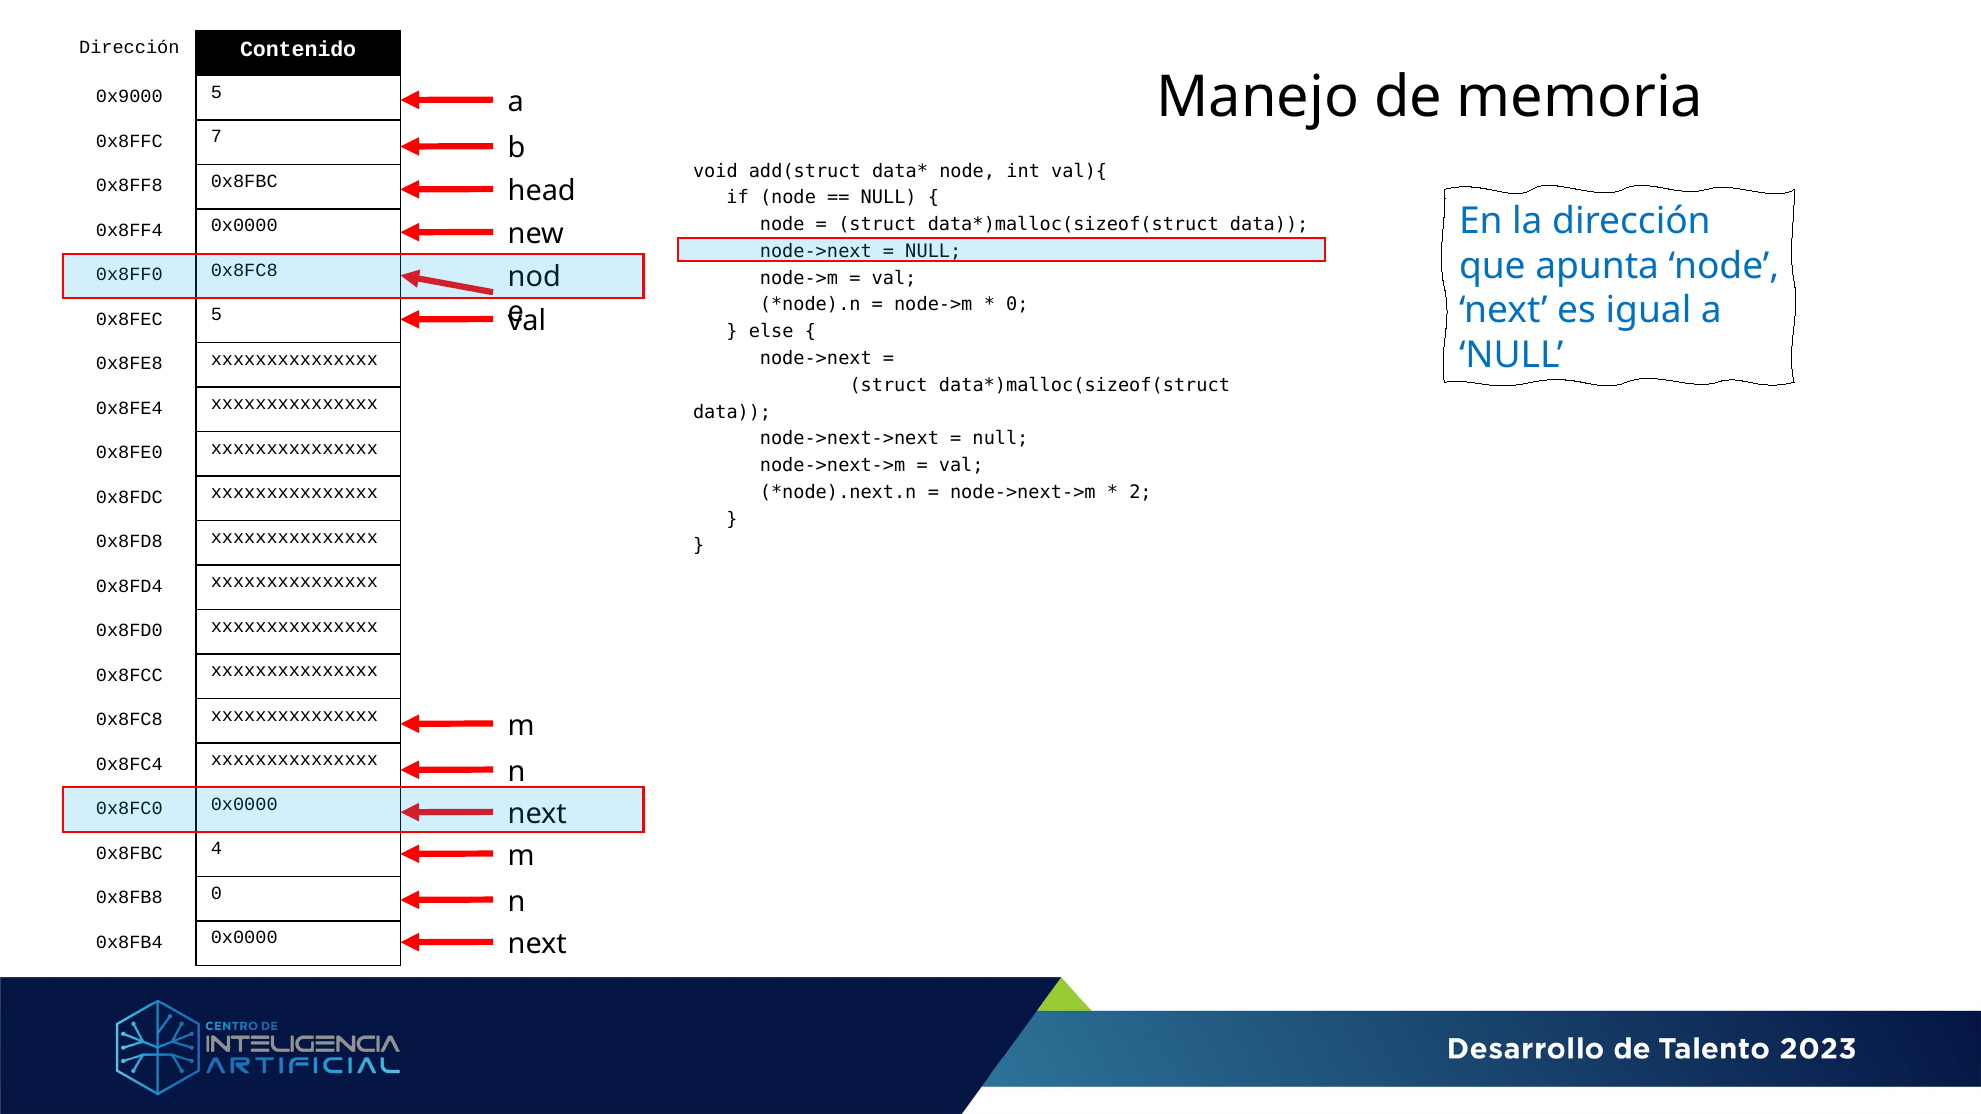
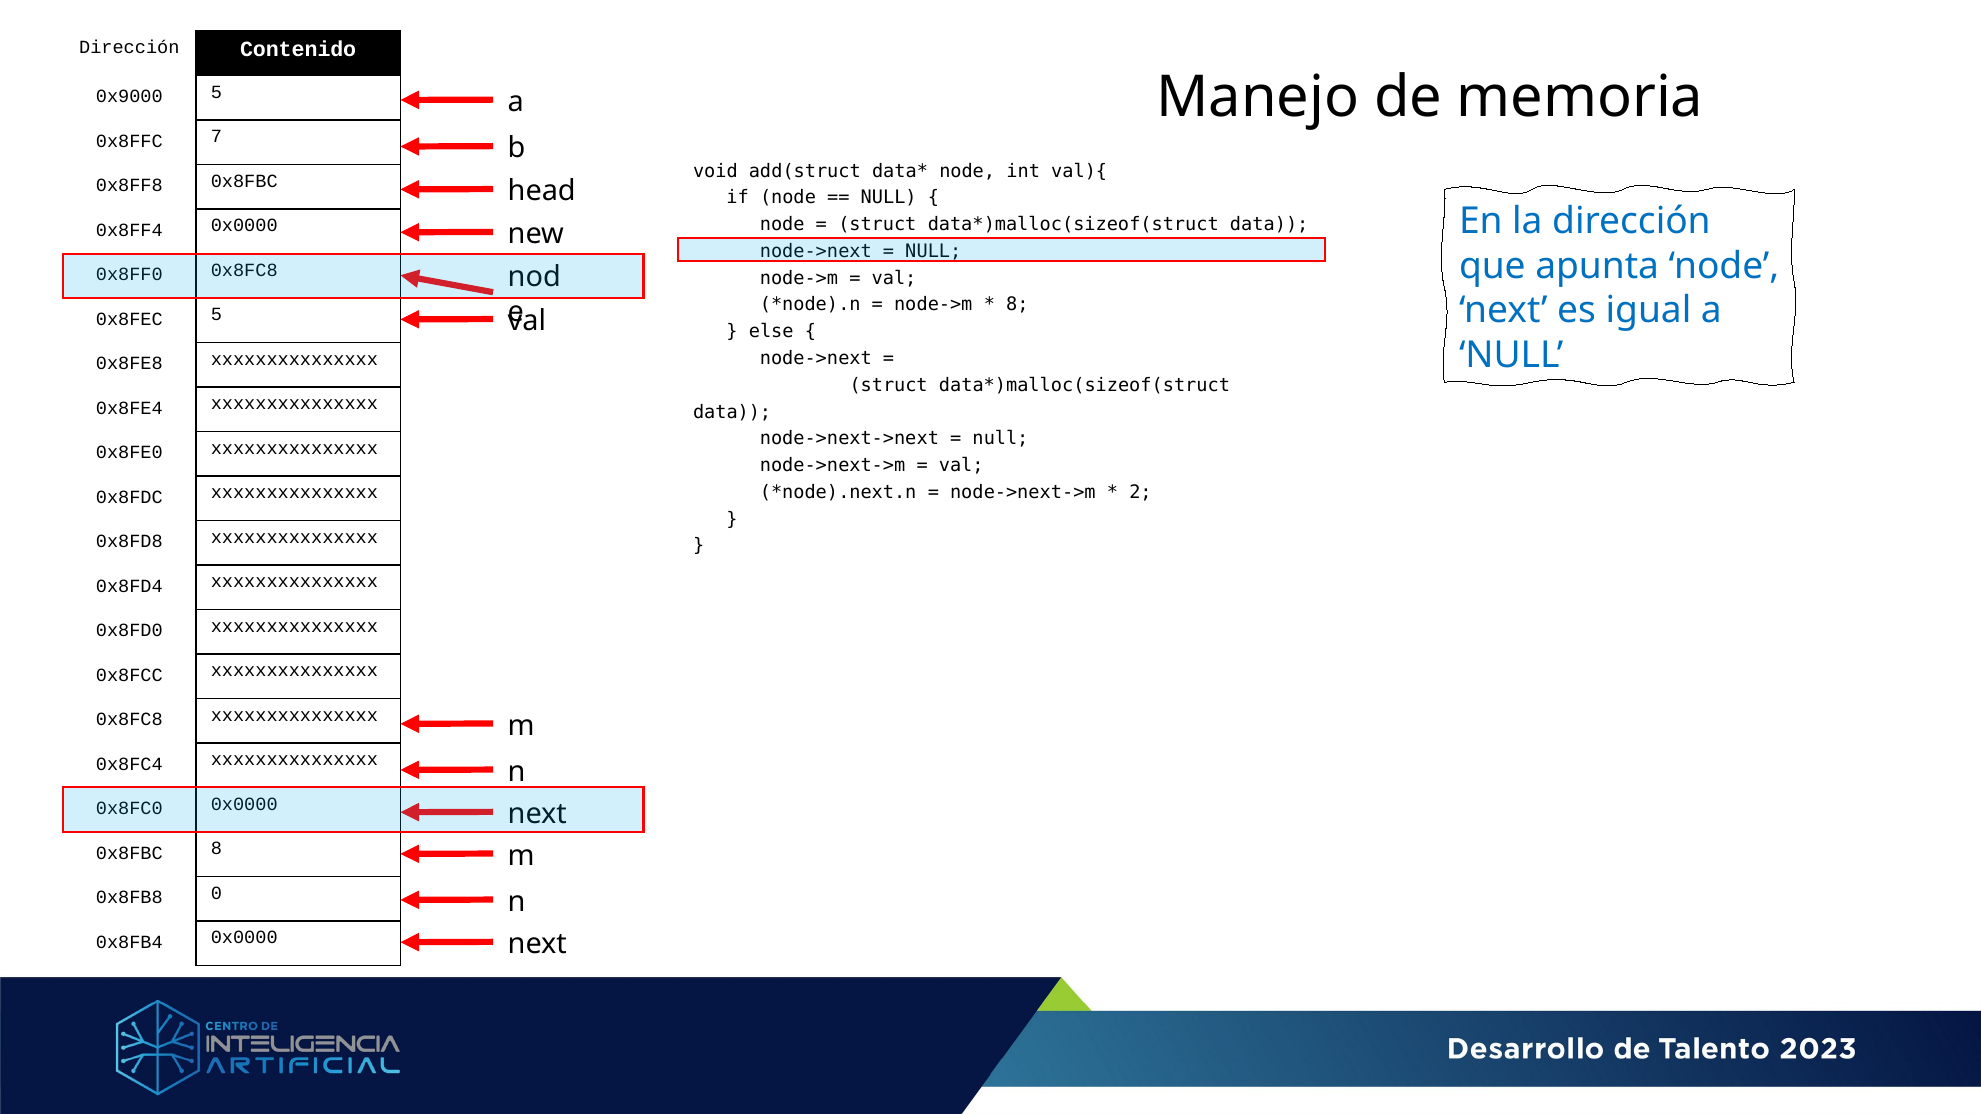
0 at (1017, 305): 0 -> 8
0x8FBC 4: 4 -> 8
